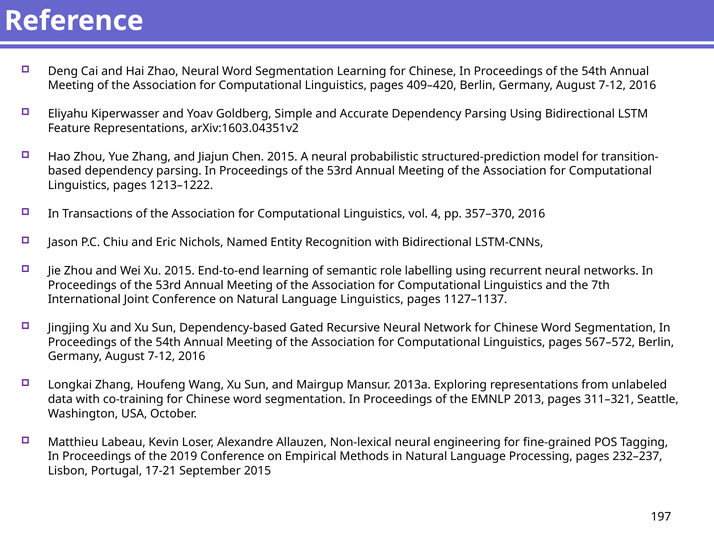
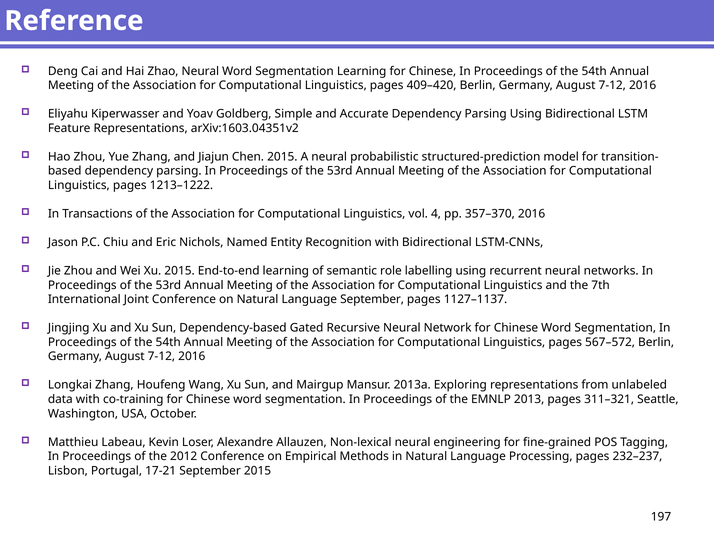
Language Linguistics: Linguistics -> September
2019: 2019 -> 2012
